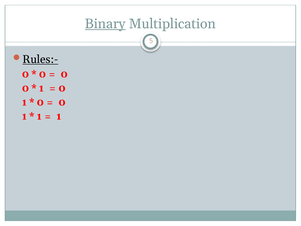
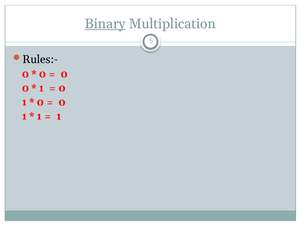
Rules:- underline: present -> none
